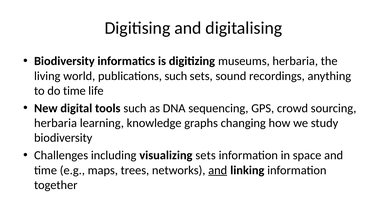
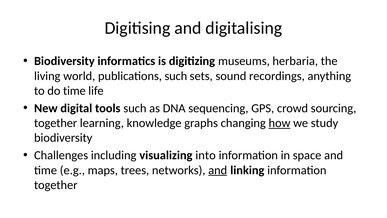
herbaria at (56, 123): herbaria -> together
how underline: none -> present
visualizing sets: sets -> into
